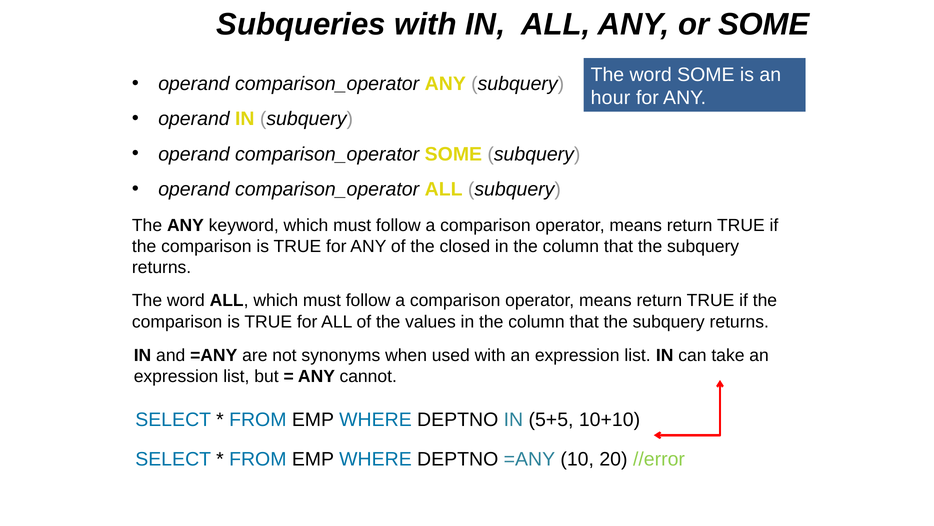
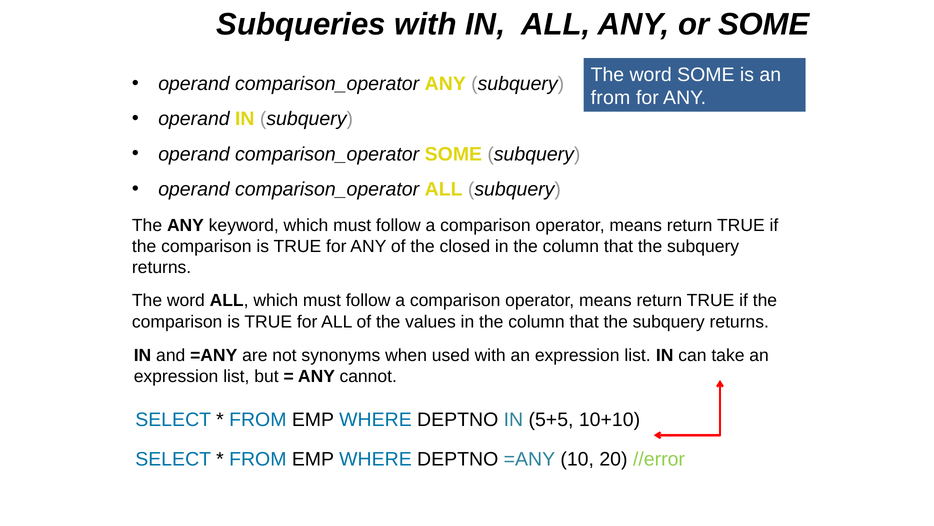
hour at (610, 98): hour -> from
